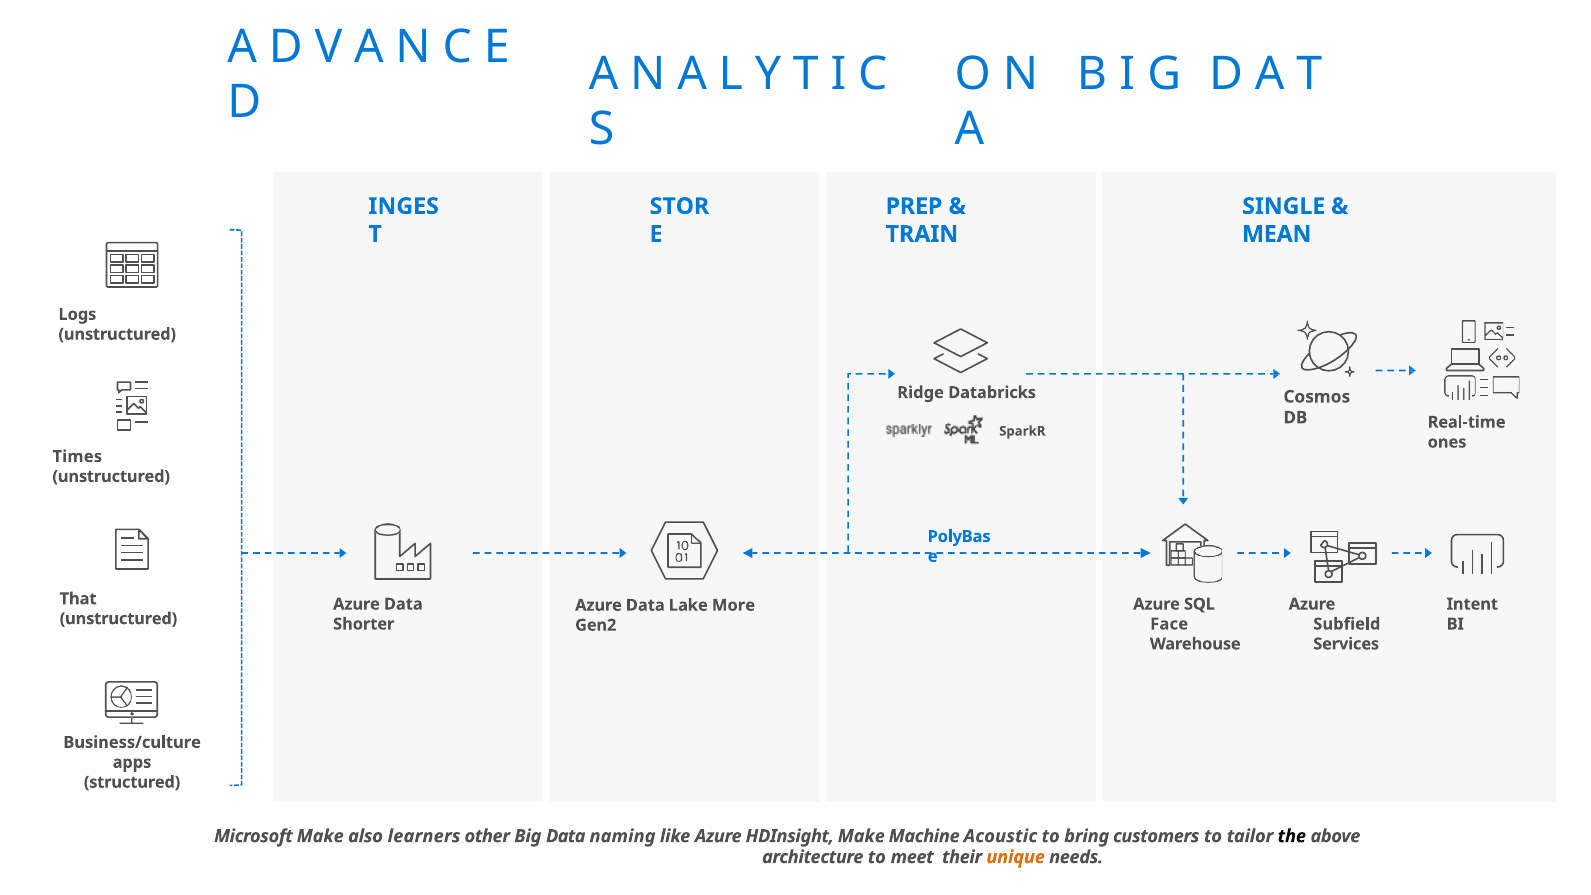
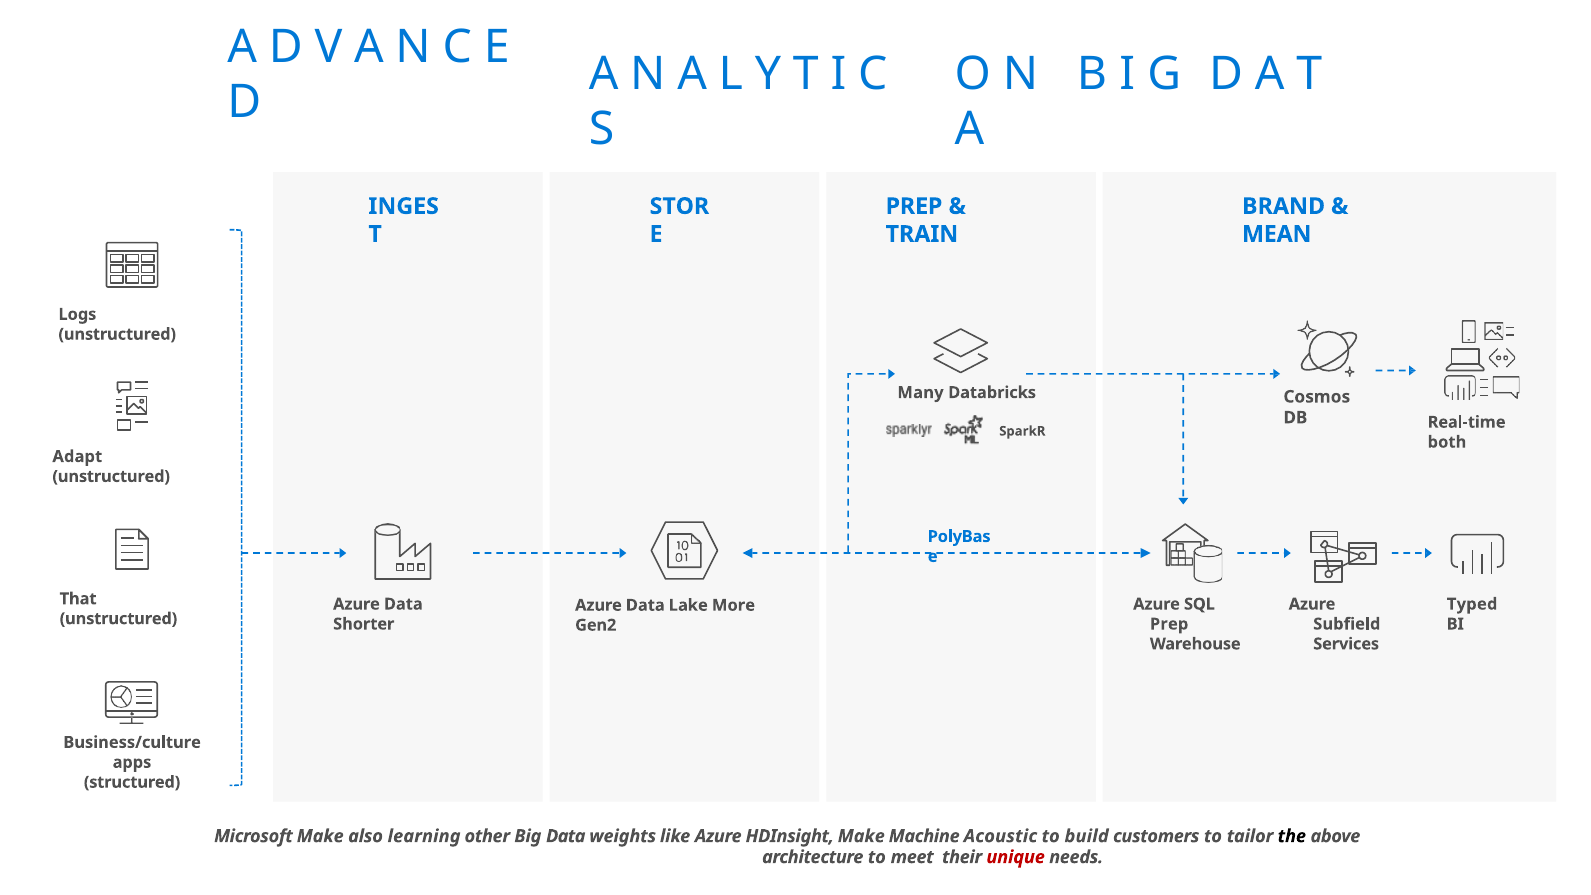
SINGLE: SINGLE -> BRAND
Ridge: Ridge -> Many
ones: ones -> both
Times: Times -> Adapt
Intent: Intent -> Typed
Face at (1169, 624): Face -> Prep
learners: learners -> learning
naming: naming -> weights
bring: bring -> build
unique colour: orange -> red
